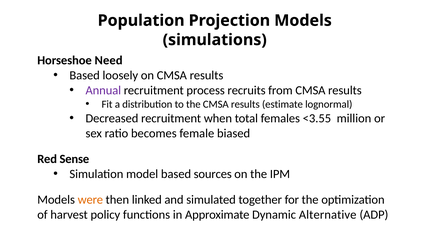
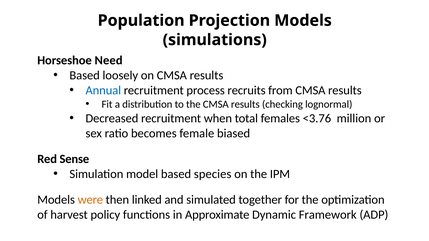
Annual colour: purple -> blue
estimate: estimate -> checking
<3.55: <3.55 -> <3.76
sources: sources -> species
Alternative: Alternative -> Framework
